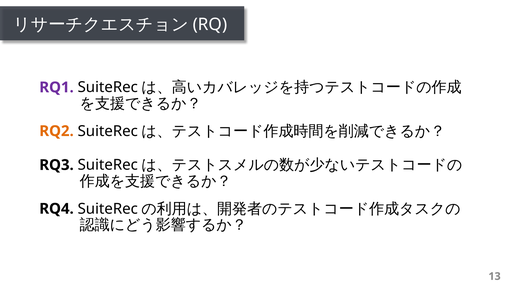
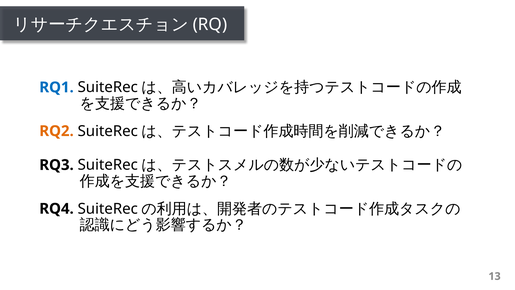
RQ1 colour: purple -> blue
